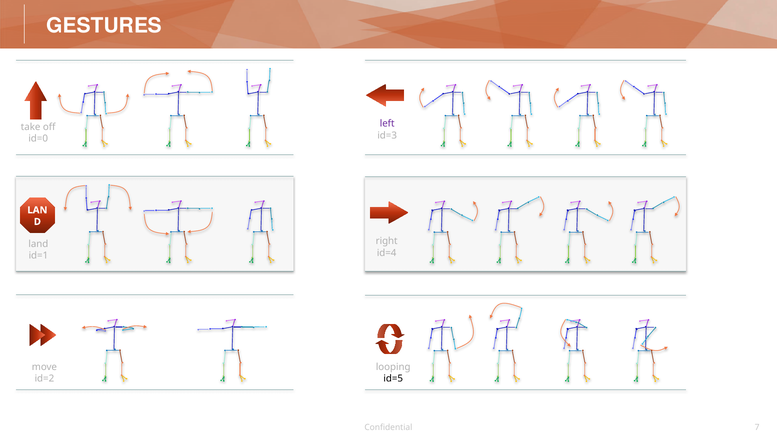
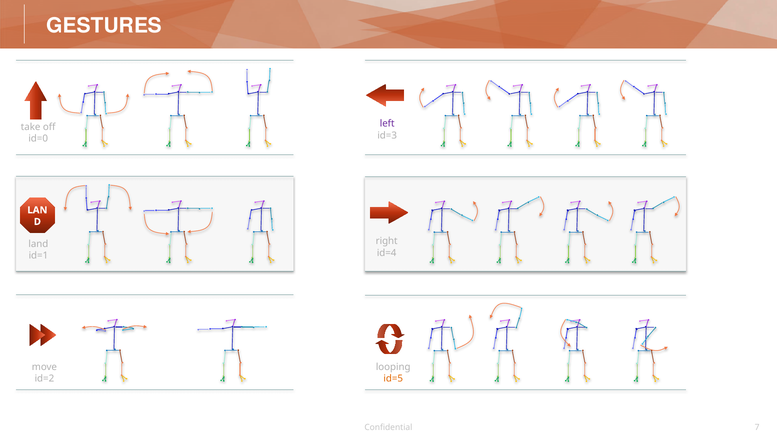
id=5 colour: black -> orange
